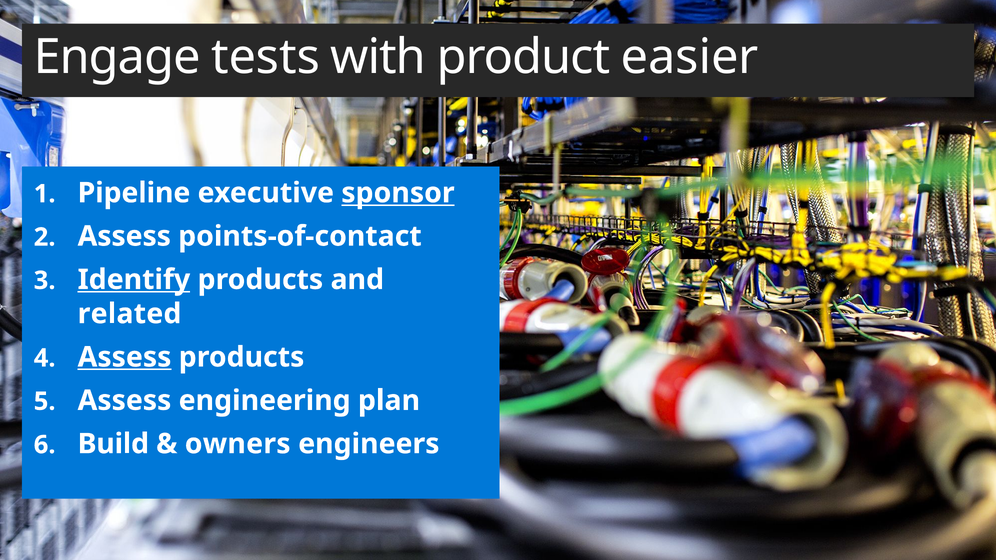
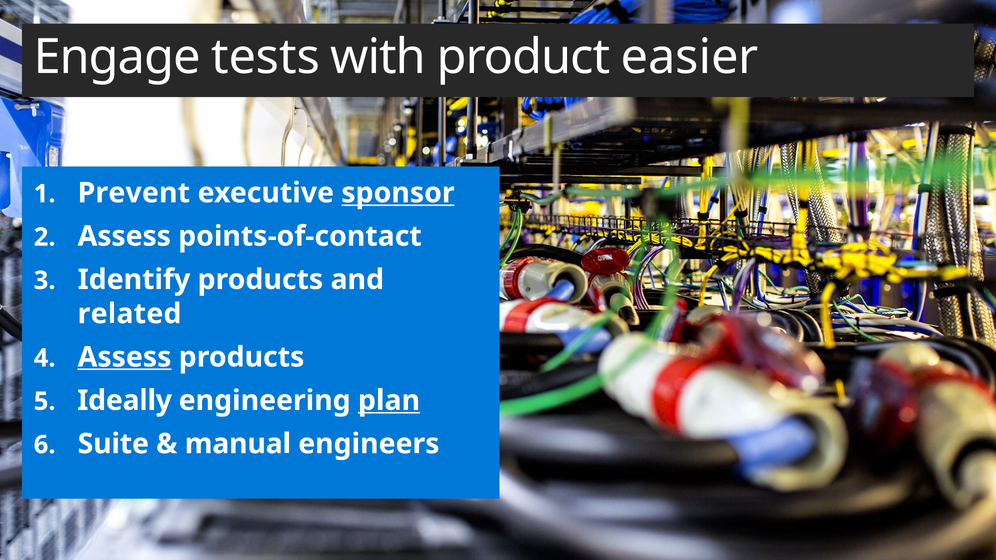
Pipeline: Pipeline -> Prevent
Identify underline: present -> none
Assess at (124, 401): Assess -> Ideally
plan underline: none -> present
Build: Build -> Suite
owners: owners -> manual
